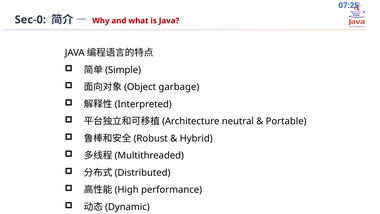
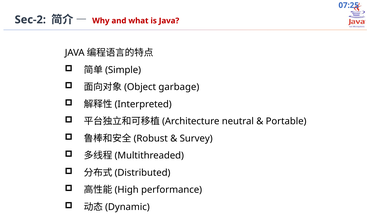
Sec-0: Sec-0 -> Sec-2
Hybrid: Hybrid -> Survey
